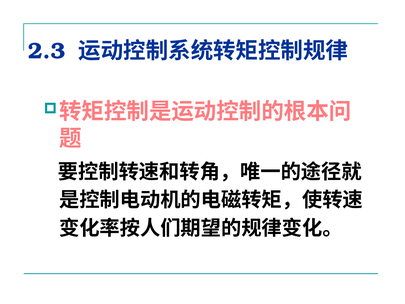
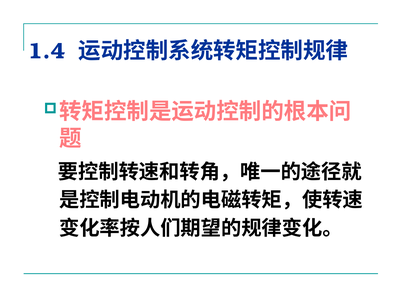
2.3: 2.3 -> 1.4
